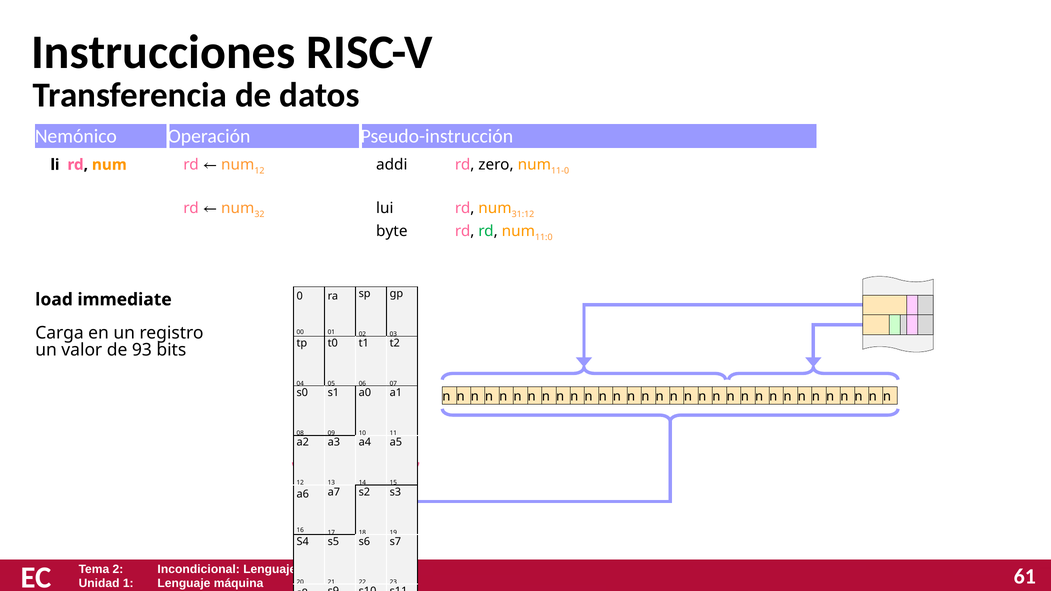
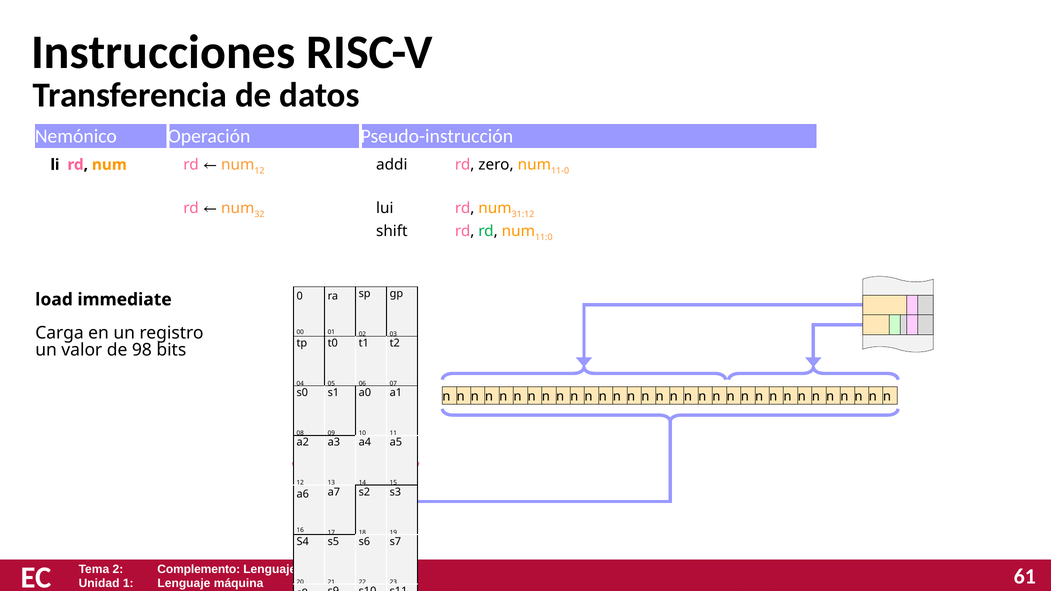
byte: byte -> shift
93: 93 -> 98
Incondicional: Incondicional -> Complemento
